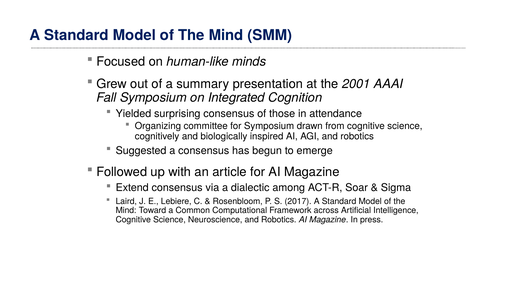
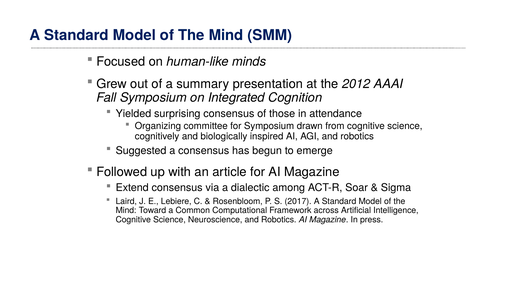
2001: 2001 -> 2012
